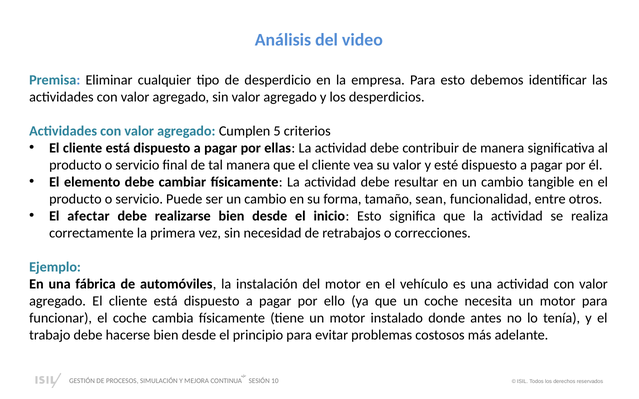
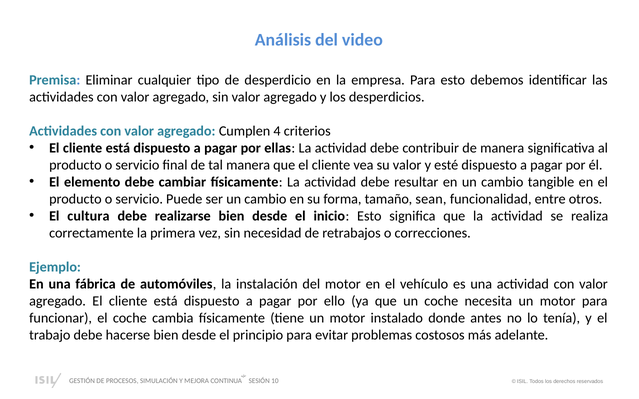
5: 5 -> 4
afectar: afectar -> cultura
